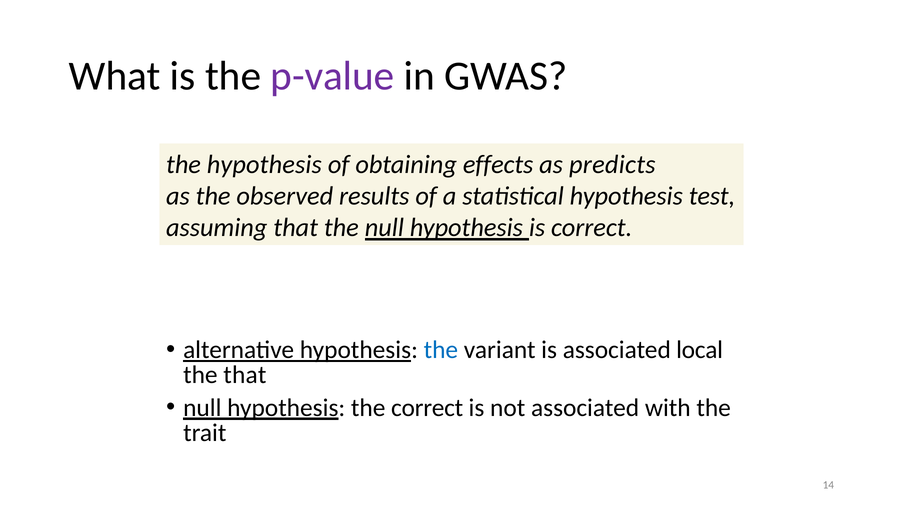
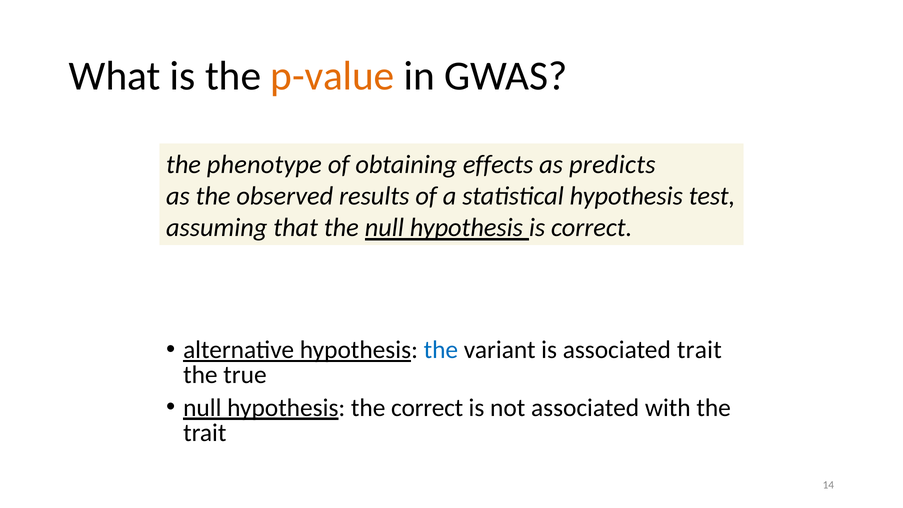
p-value colour: purple -> orange
the hypothesis: hypothesis -> phenotype
associated local: local -> trait
the that: that -> true
